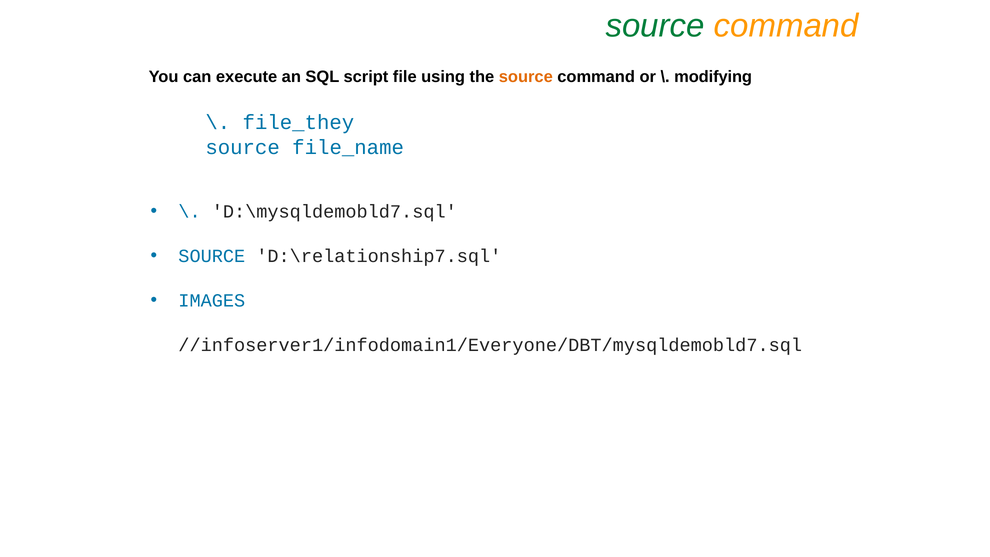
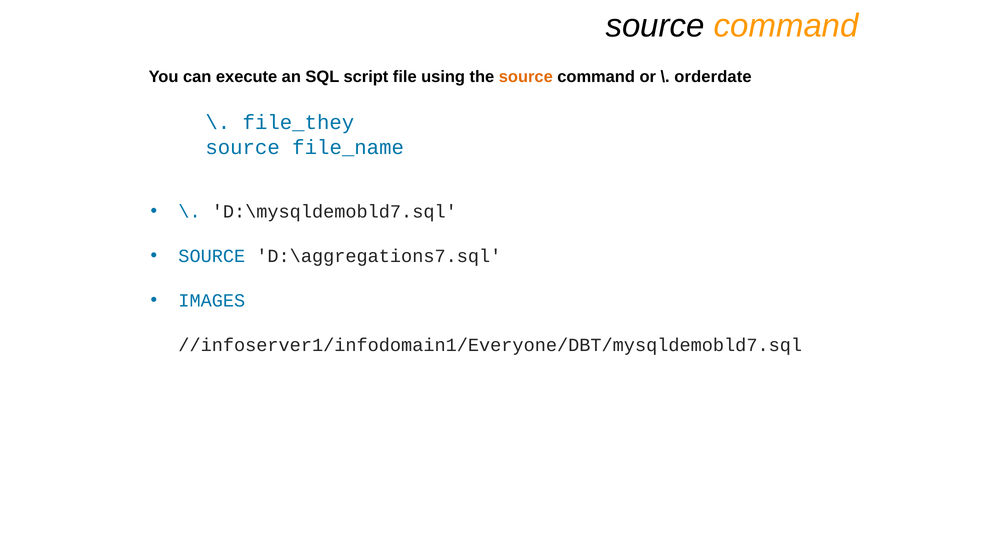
source at (655, 26) colour: green -> black
modifying: modifying -> orderdate
D:\relationship7.sql: D:\relationship7.sql -> D:\aggregations7.sql
